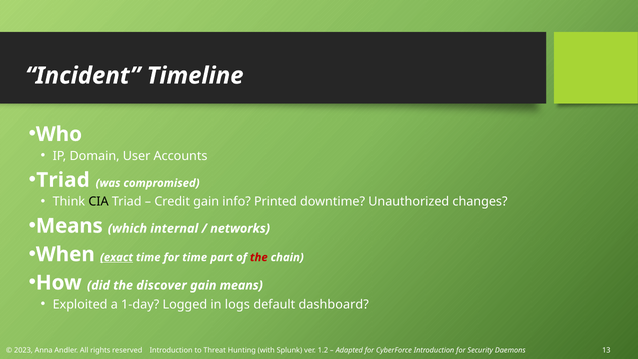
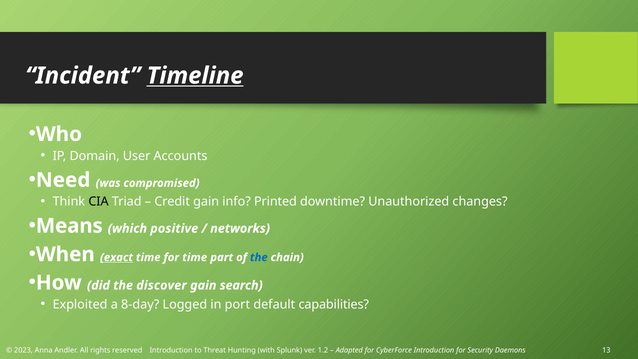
Timeline underline: none -> present
Triad at (63, 180): Triad -> Need
internal: internal -> positive
the at (259, 257) colour: red -> blue
gain means: means -> search
1-day: 1-day -> 8-day
logs: logs -> port
dashboard: dashboard -> capabilities
